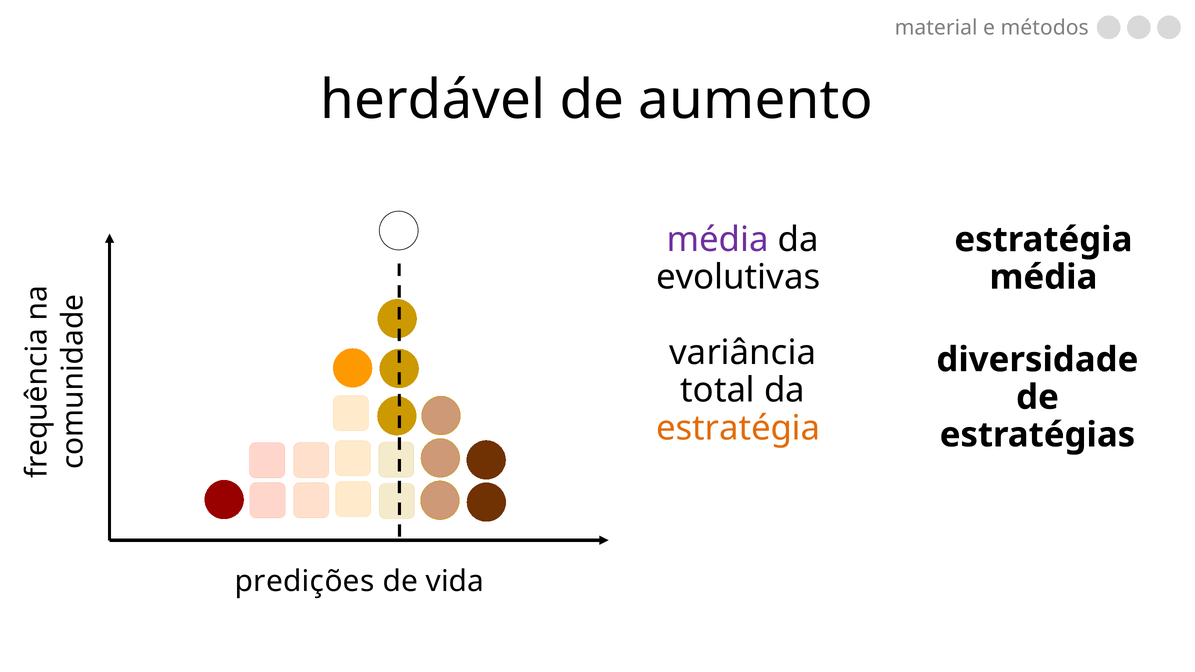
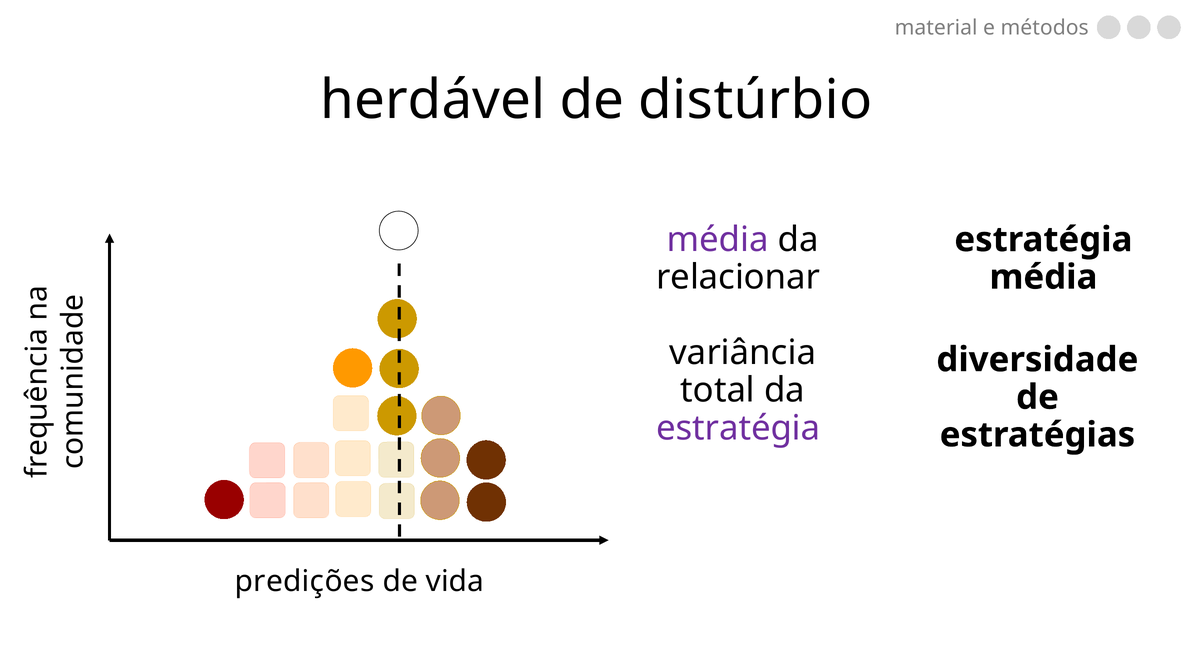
aumento: aumento -> distúrbio
evolutivas: evolutivas -> relacionar
estratégia at (738, 428) colour: orange -> purple
